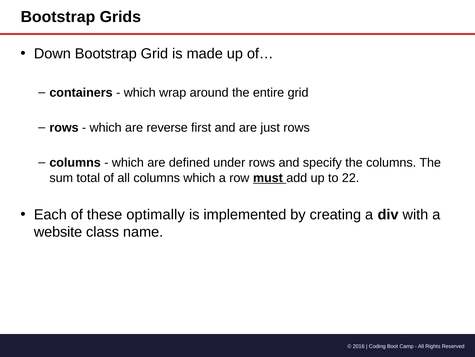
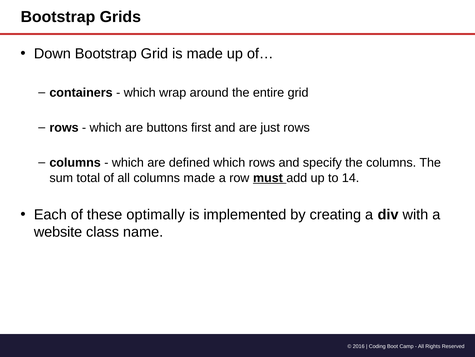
reverse: reverse -> buttons
defined under: under -> which
columns which: which -> made
22: 22 -> 14
